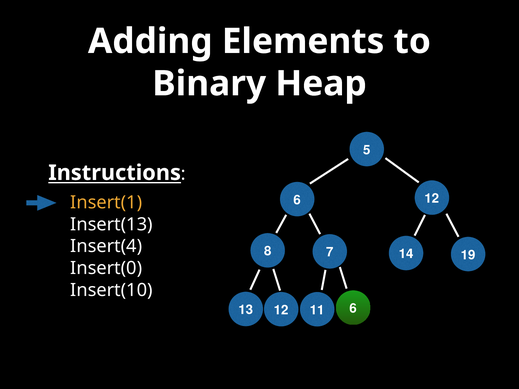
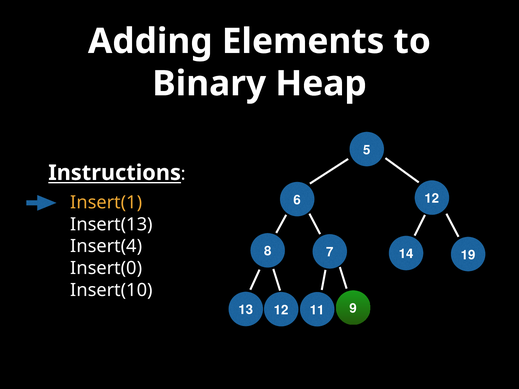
11 6: 6 -> 9
